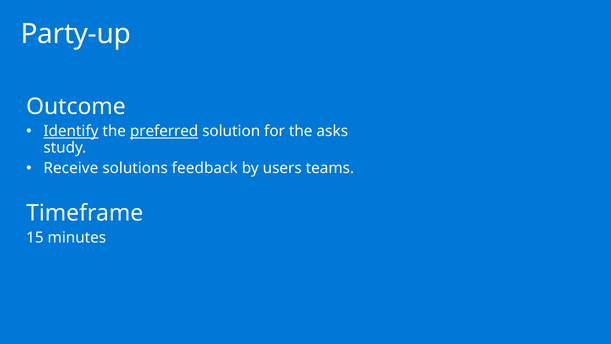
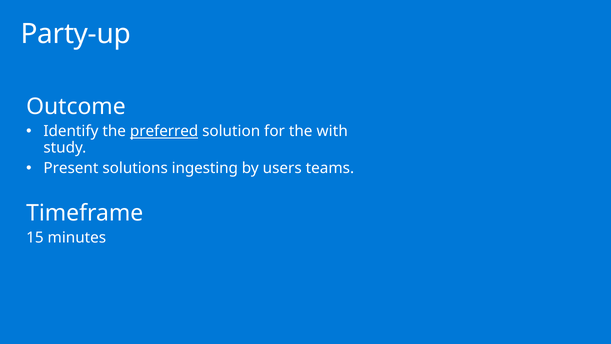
Identify underline: present -> none
asks: asks -> with
Receive: Receive -> Present
feedback: feedback -> ingesting
